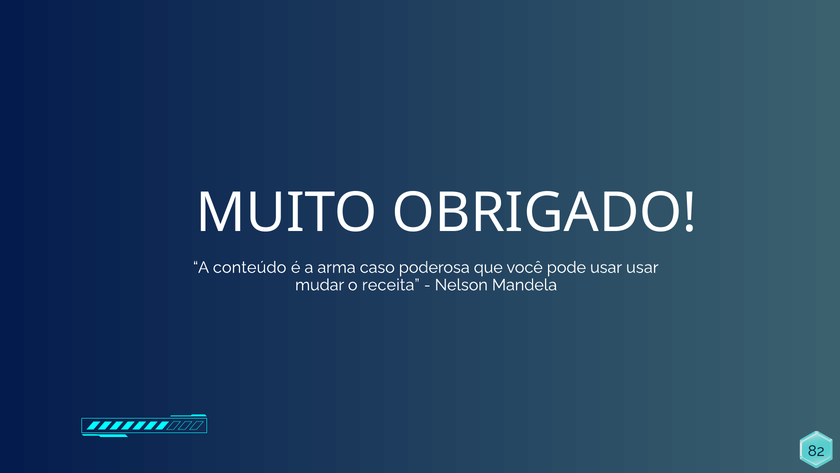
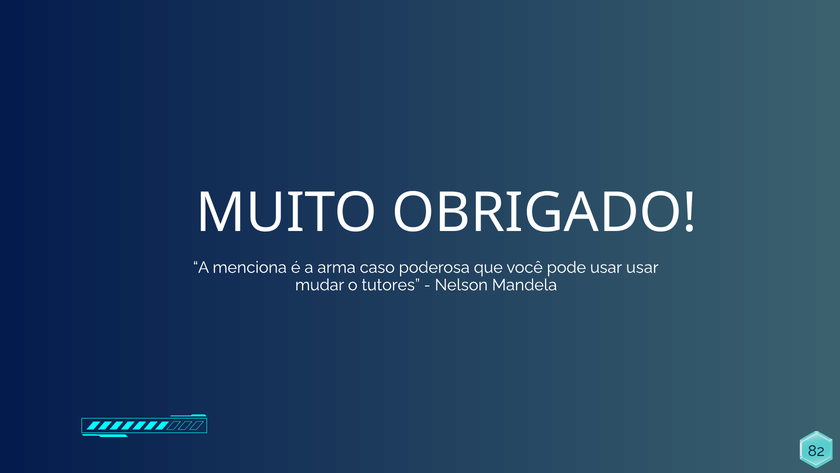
conteúdo: conteúdo -> menciona
receita: receita -> tutores
